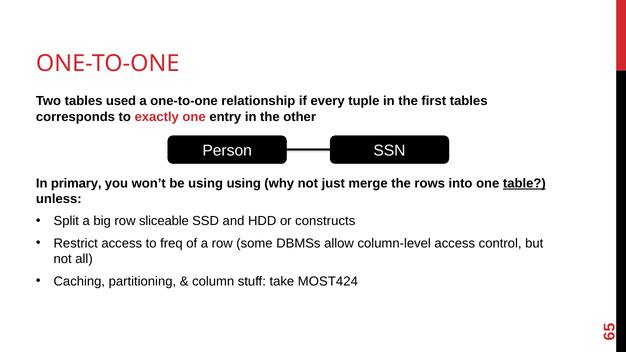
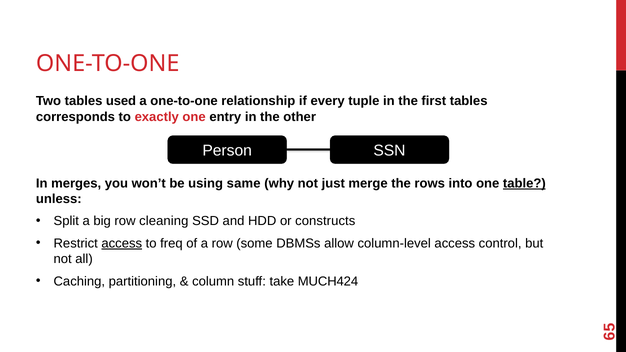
primary: primary -> merges
using using: using -> same
sliceable: sliceable -> cleaning
access at (122, 243) underline: none -> present
MOST424: MOST424 -> MUCH424
